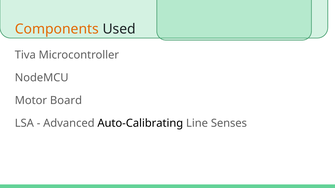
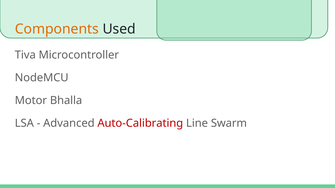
Board: Board -> Bhalla
Auto-Calibrating colour: black -> red
Senses: Senses -> Swarm
